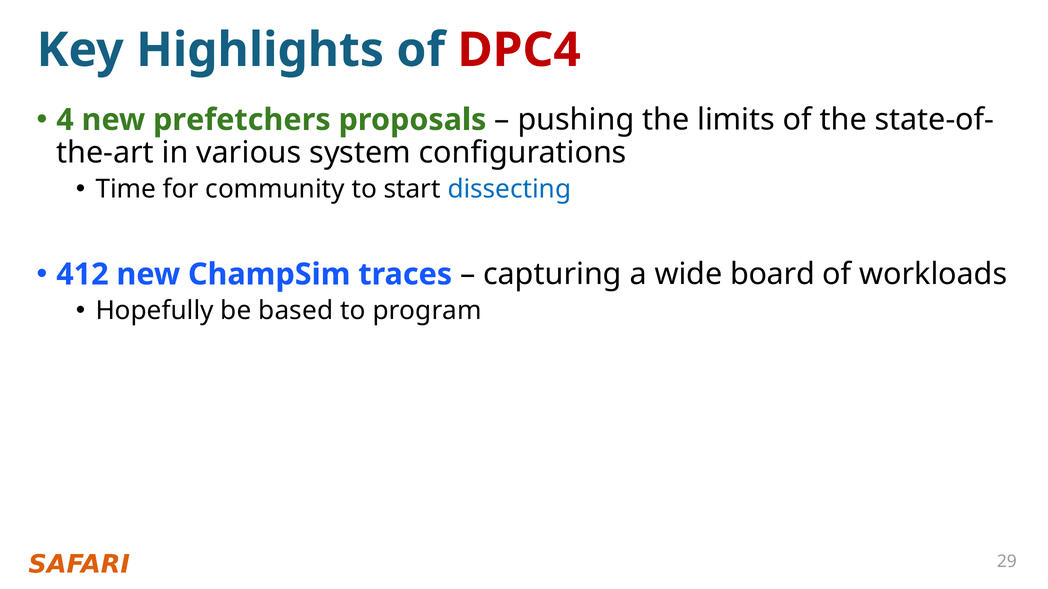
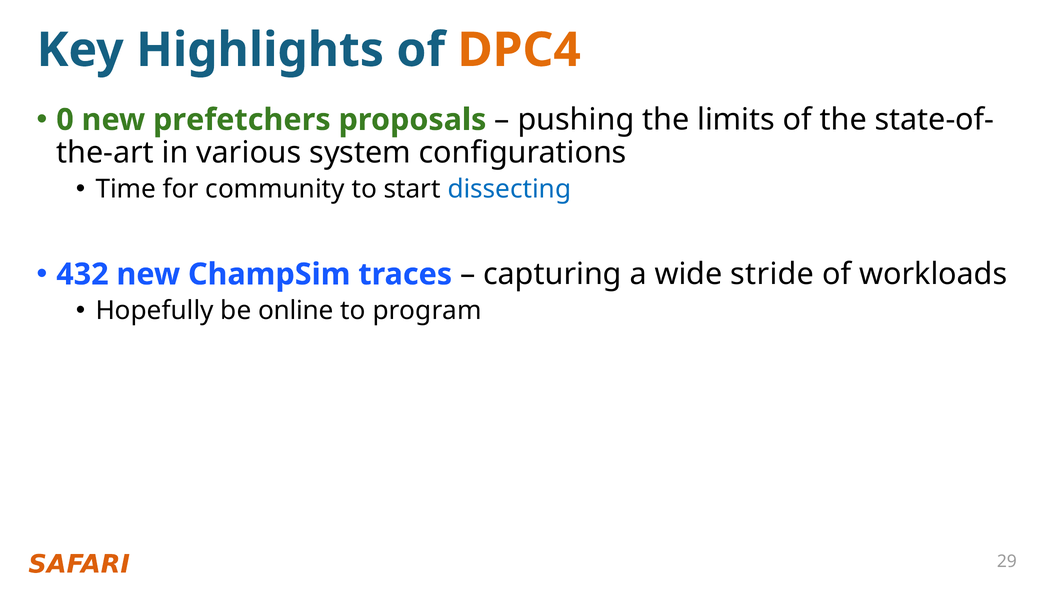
DPC4 colour: red -> orange
4: 4 -> 0
412: 412 -> 432
board: board -> stride
based: based -> online
